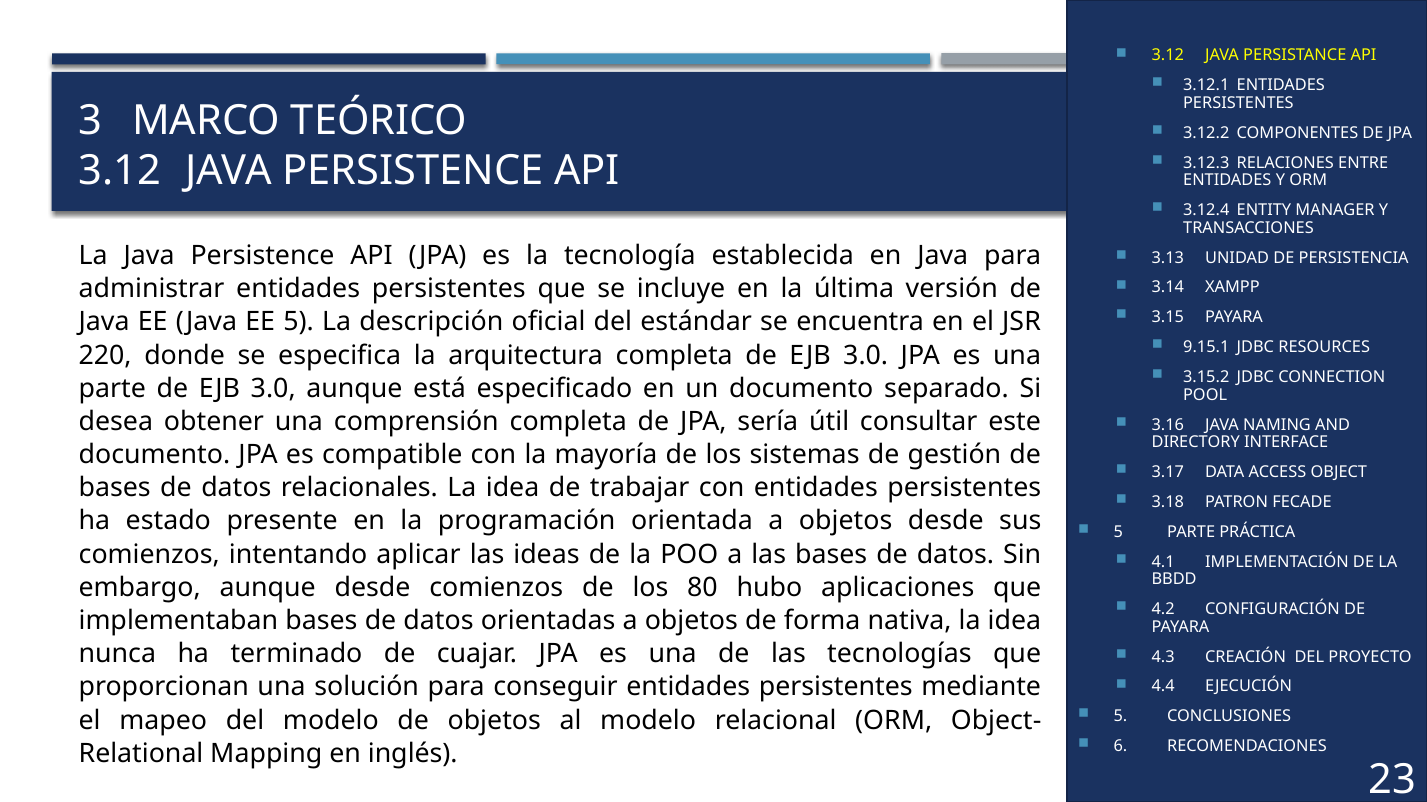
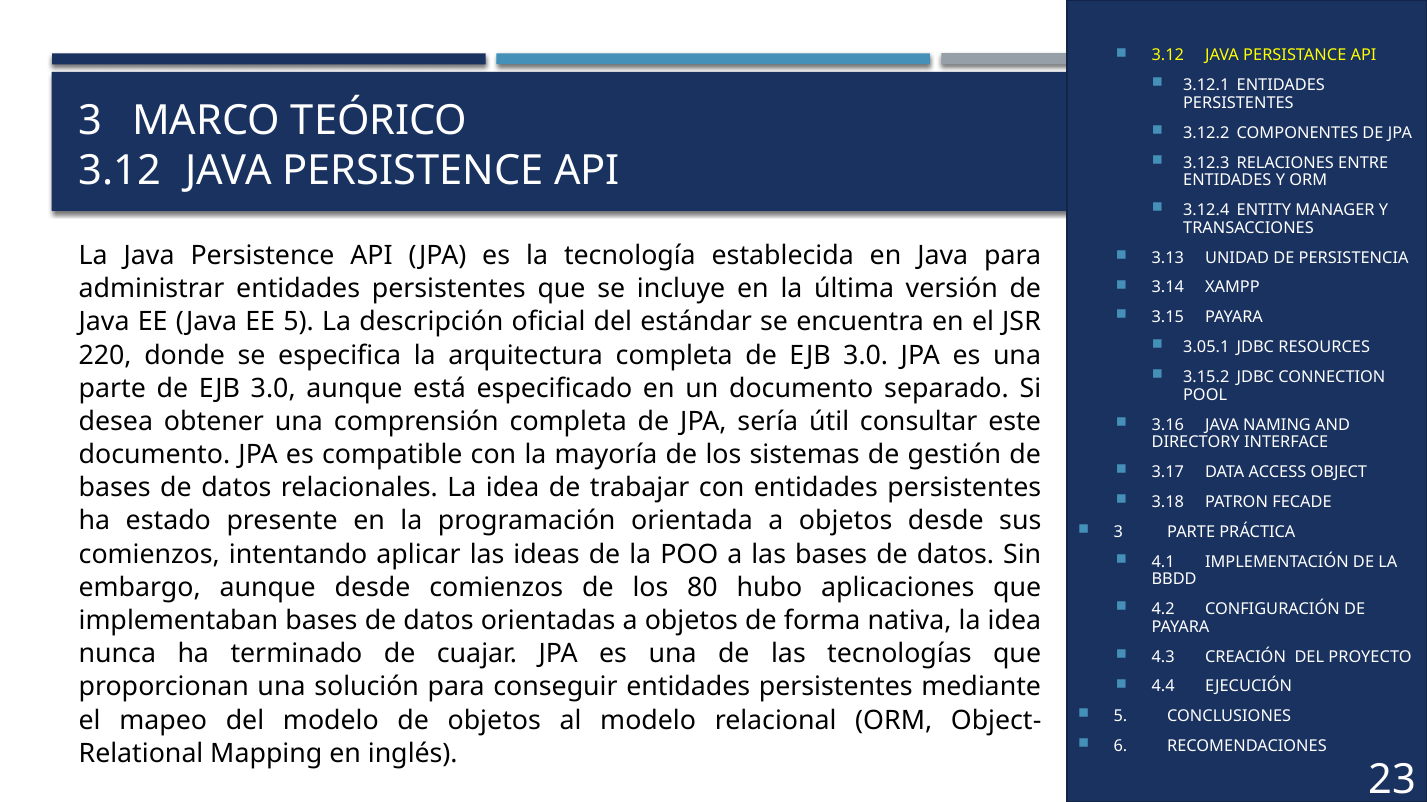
9.15.1: 9.15.1 -> 3.05.1
5 at (1118, 532): 5 -> 3
